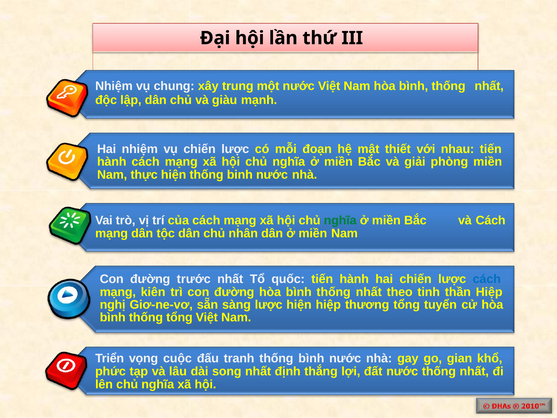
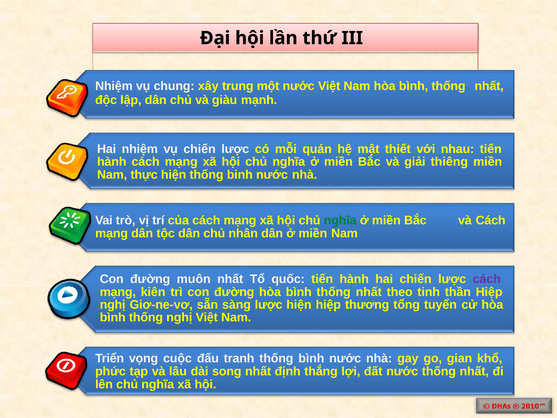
đoạn: đoạn -> quán
phòng: phòng -> thiêng
trước: trước -> muôn
cách at (487, 279) colour: blue -> purple
thống tổng: tổng -> nghị
